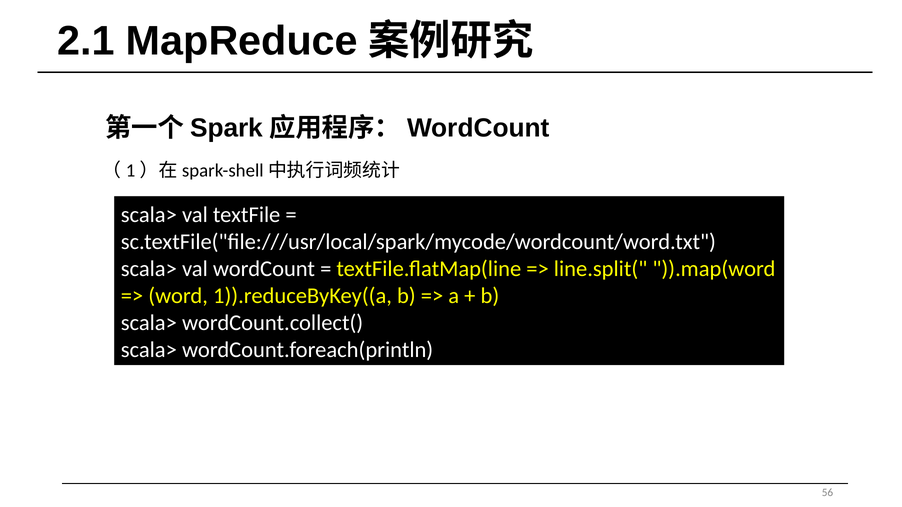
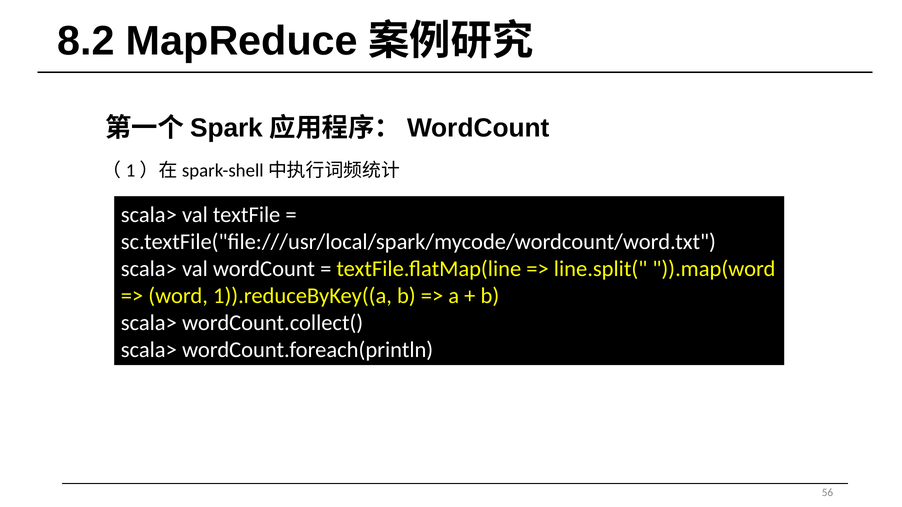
2.1: 2.1 -> 8.2
